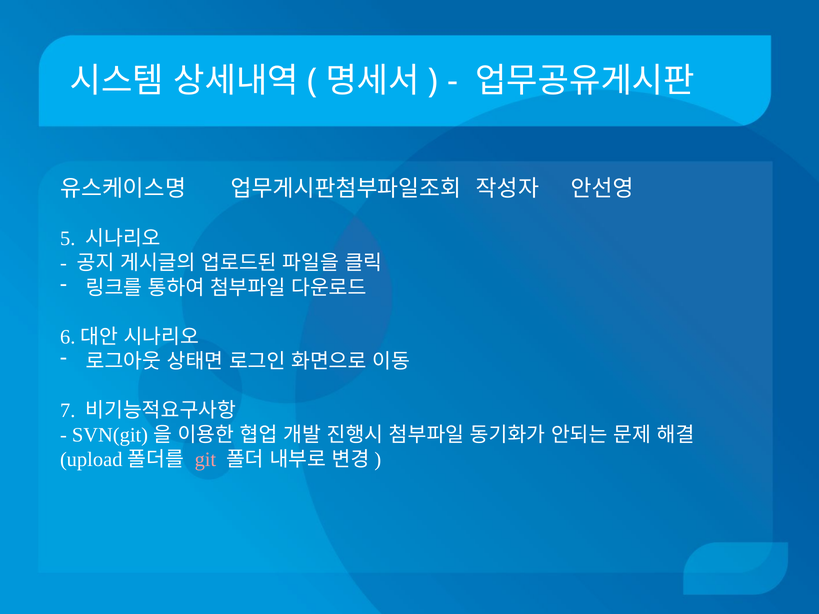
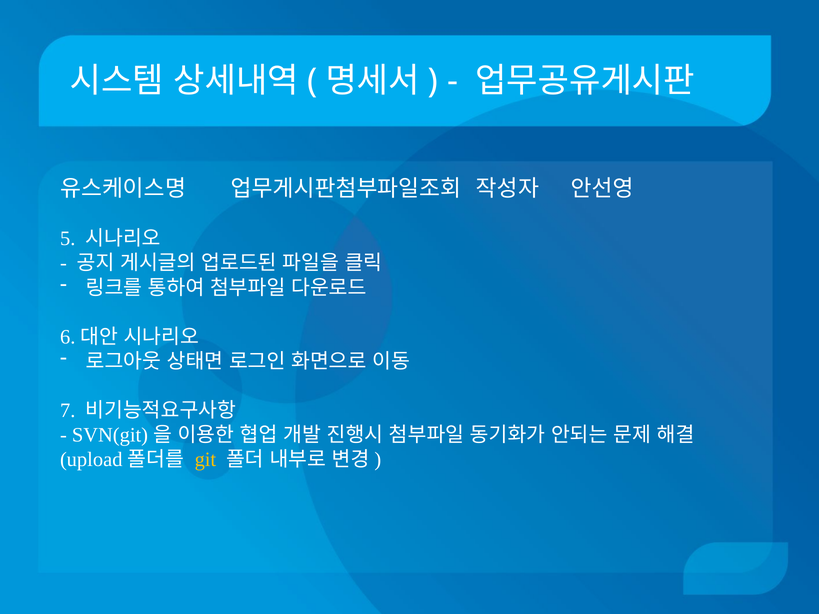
git colour: pink -> yellow
